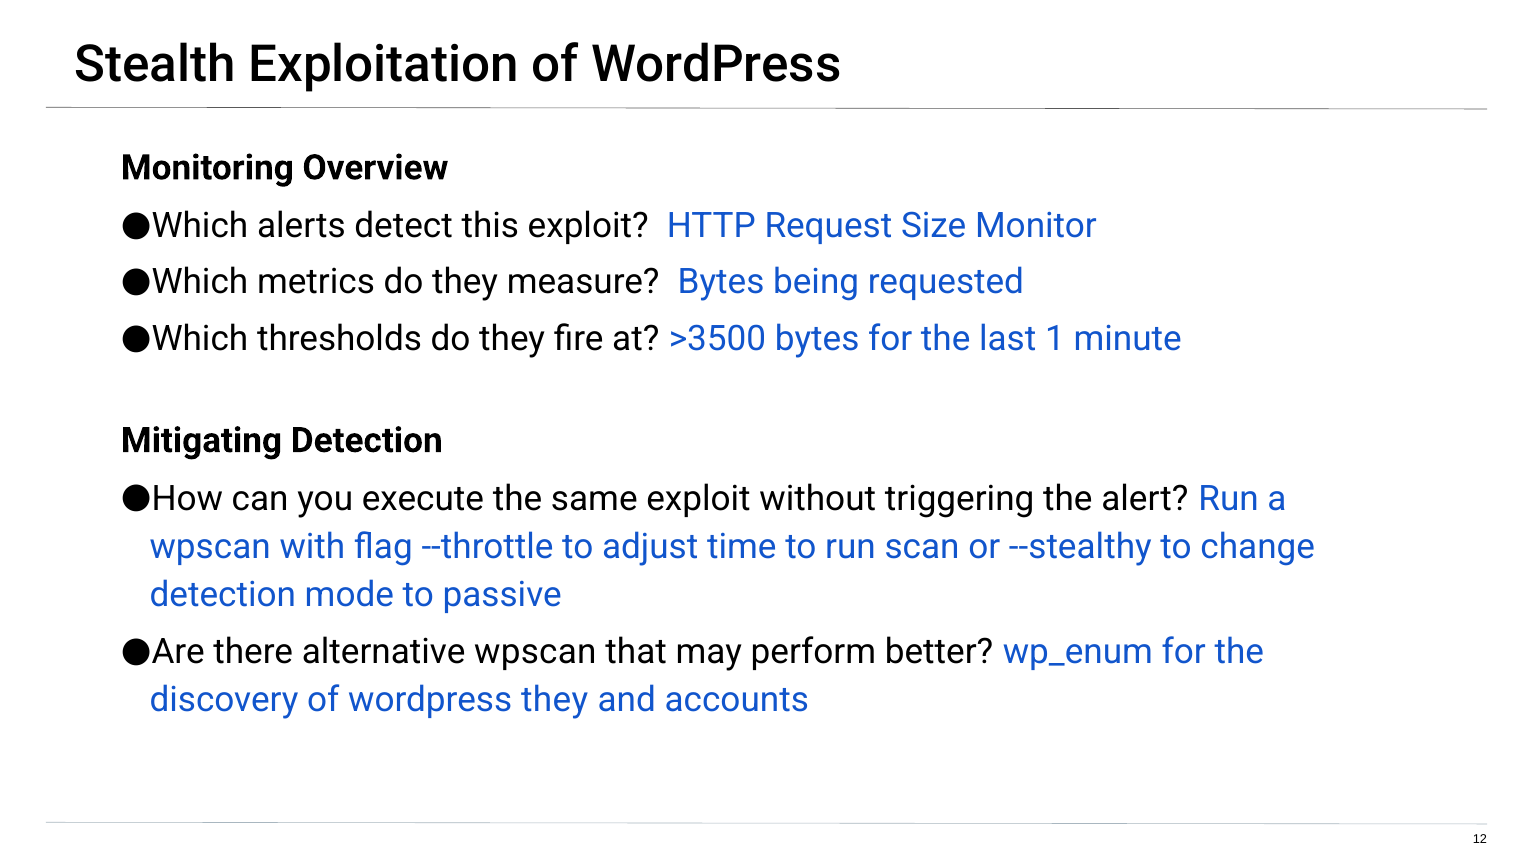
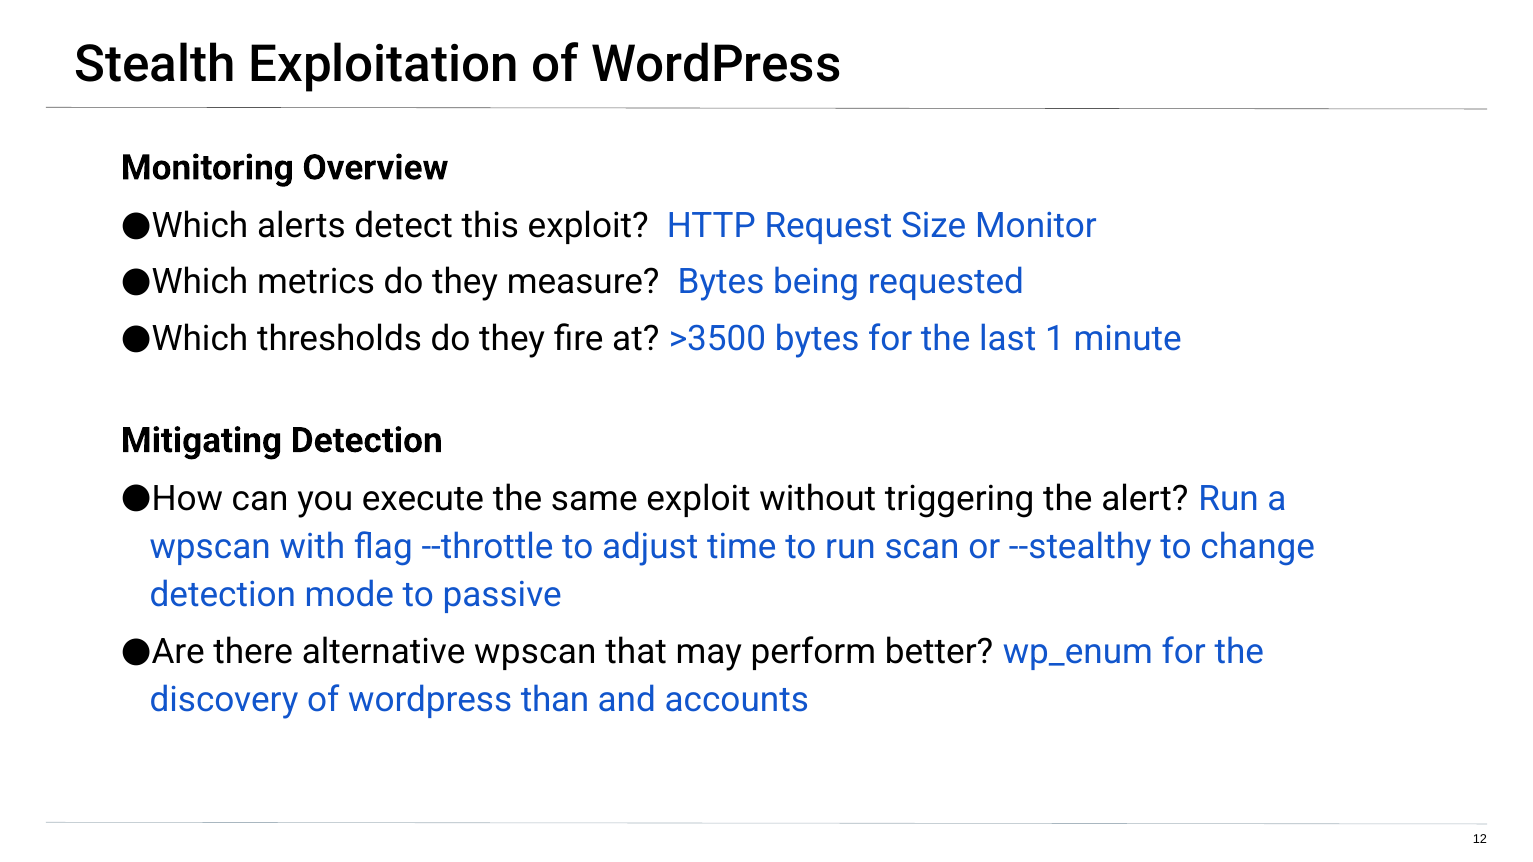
wordpress they: they -> than
